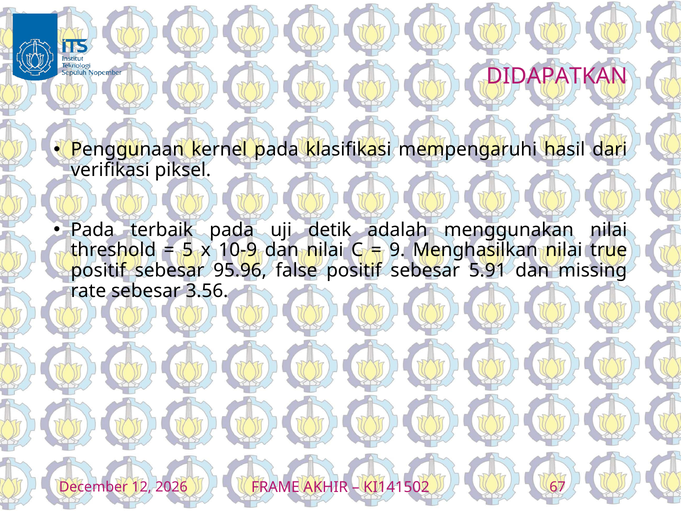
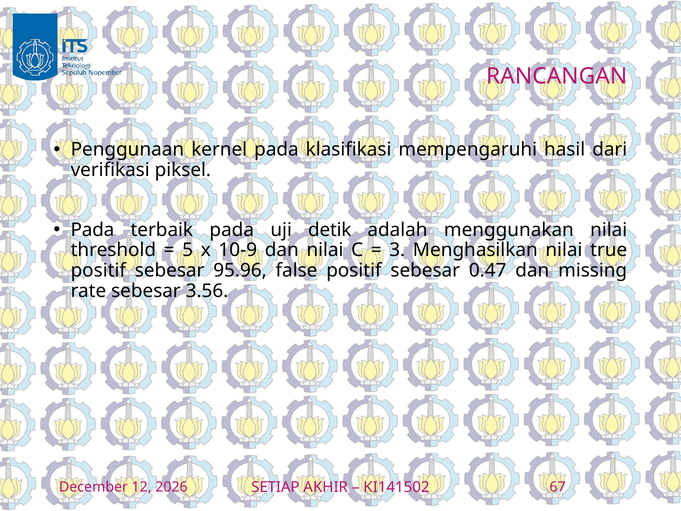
DIDAPATKAN: DIDAPATKAN -> RANCANGAN
9: 9 -> 3
5.91: 5.91 -> 0.47
FRAME: FRAME -> SETIAP
